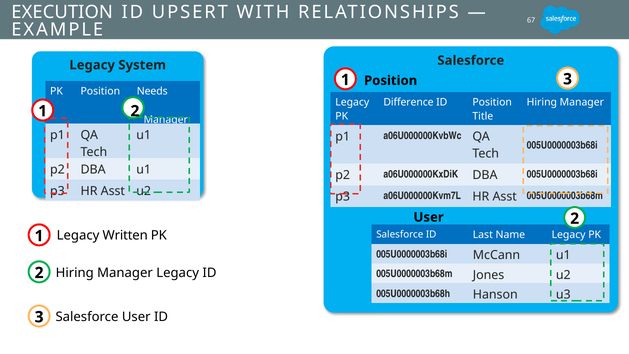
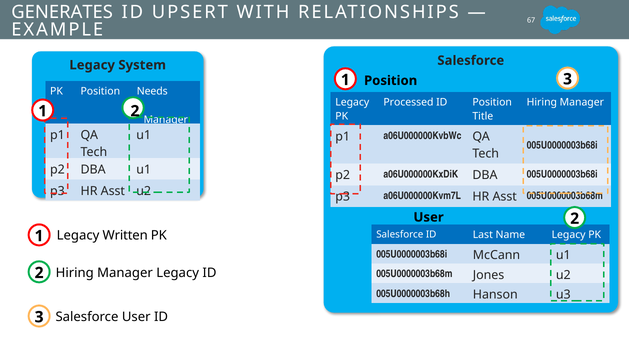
EXECUTION: EXECUTION -> GENERATES
Difference: Difference -> Processed
